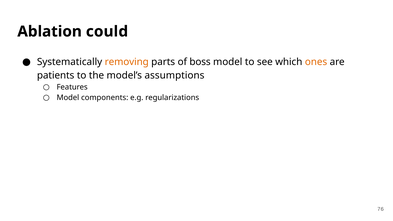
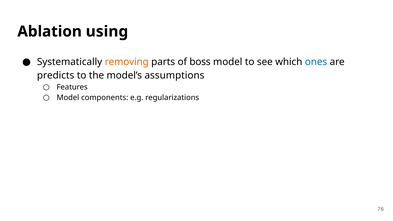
could: could -> using
ones colour: orange -> blue
patients: patients -> predicts
